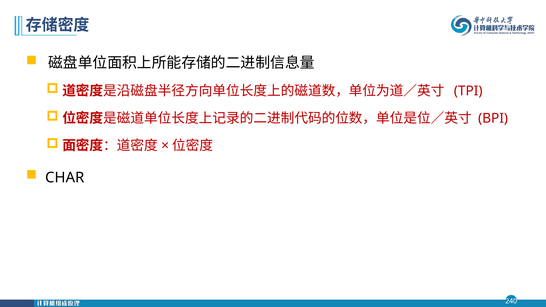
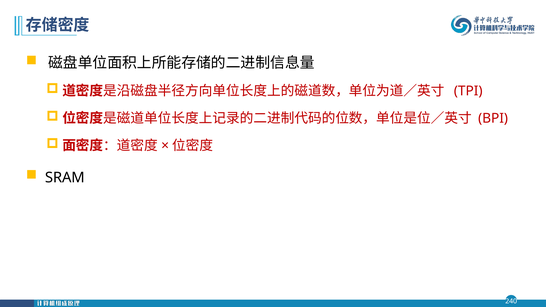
CHAR: CHAR -> SRAM
